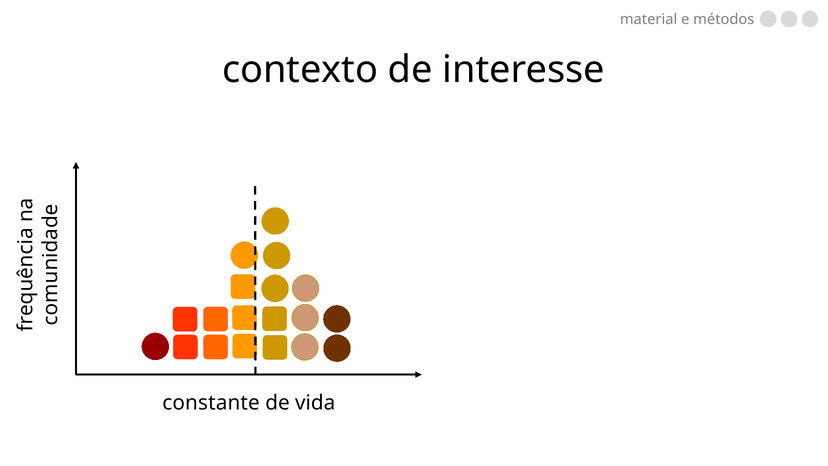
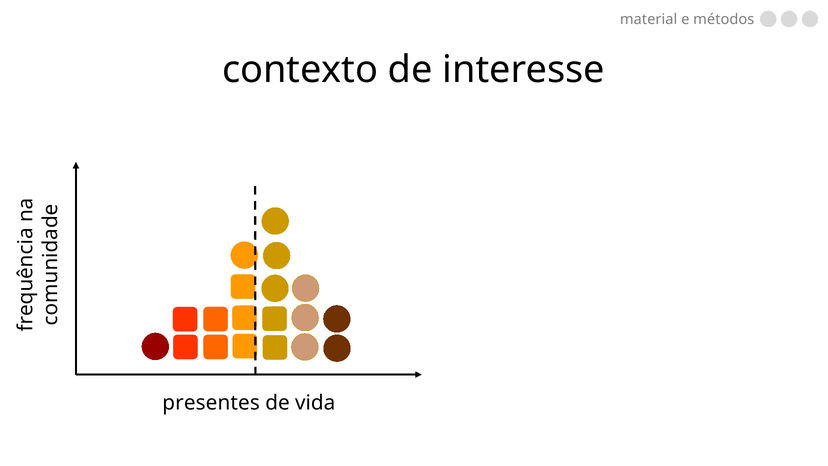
constante: constante -> presentes
